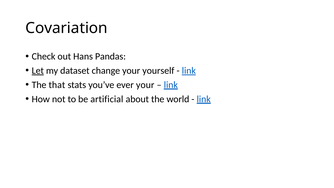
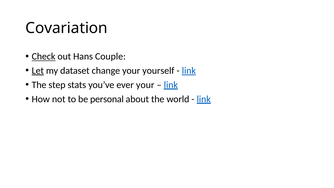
Check underline: none -> present
Pandas: Pandas -> Couple
that: that -> step
artificial: artificial -> personal
